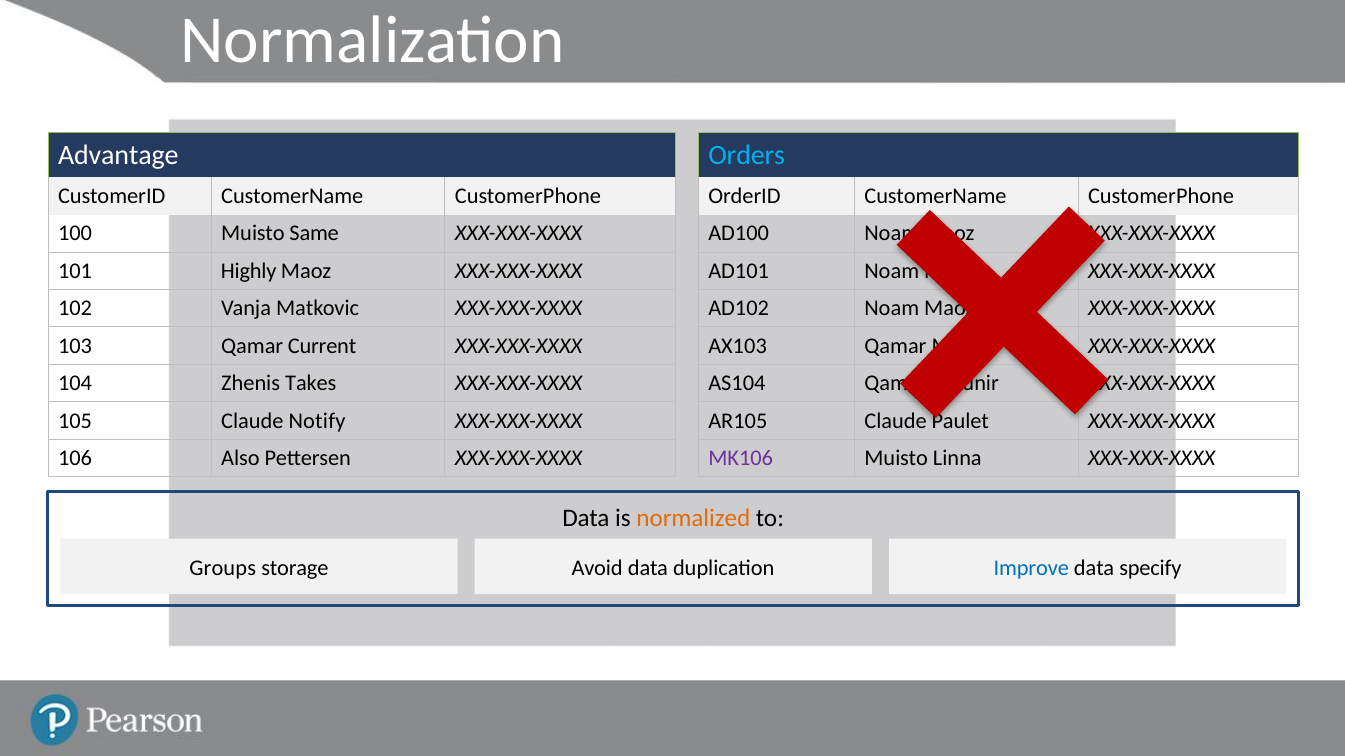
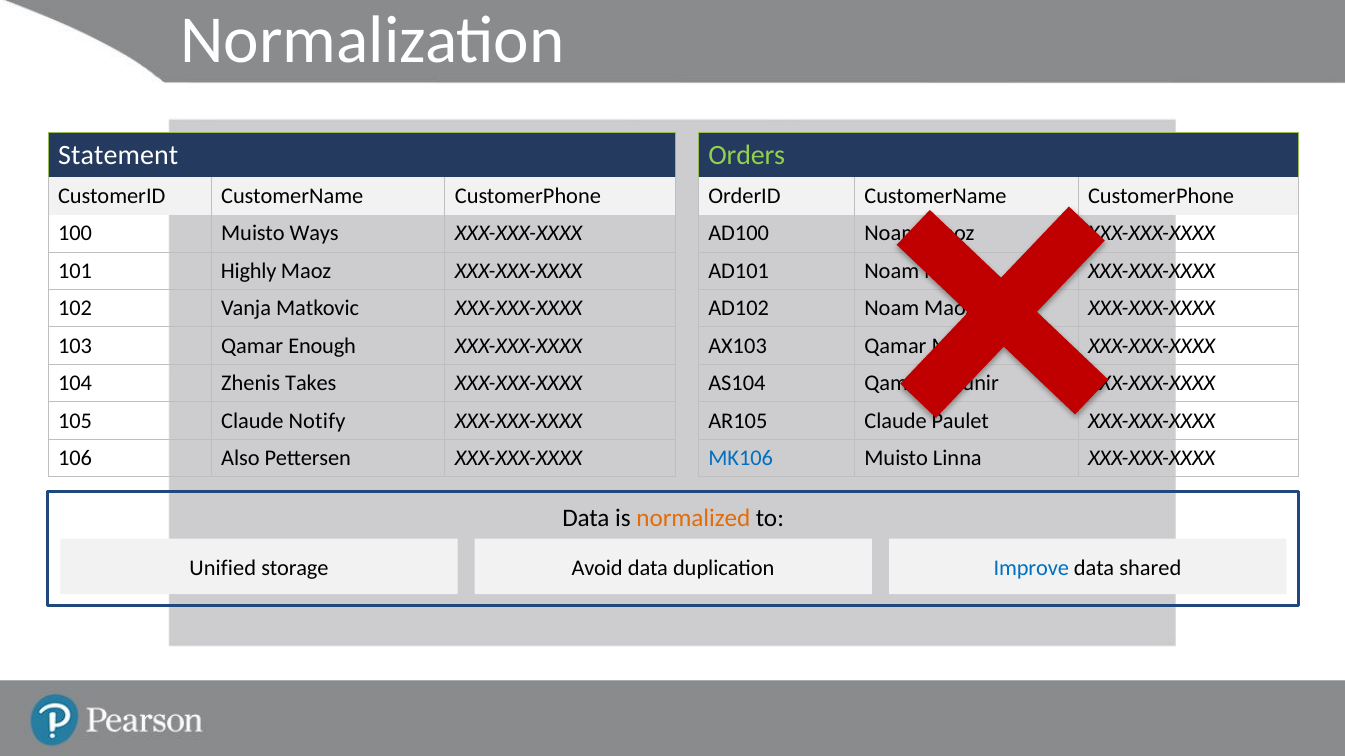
Advantage: Advantage -> Statement
Orders colour: light blue -> light green
Same: Same -> Ways
Current: Current -> Enough
MK106 colour: purple -> blue
Groups: Groups -> Unified
specify: specify -> shared
